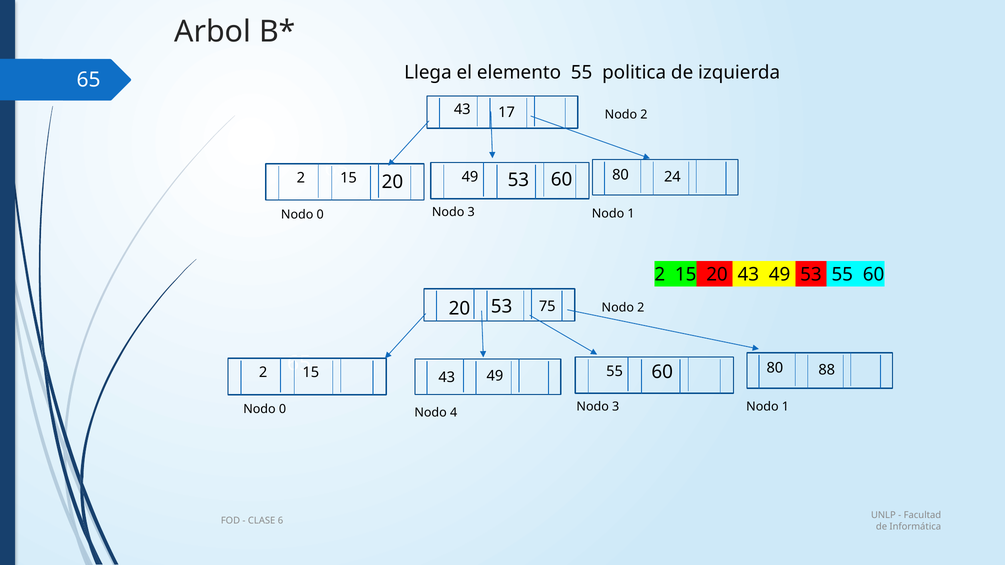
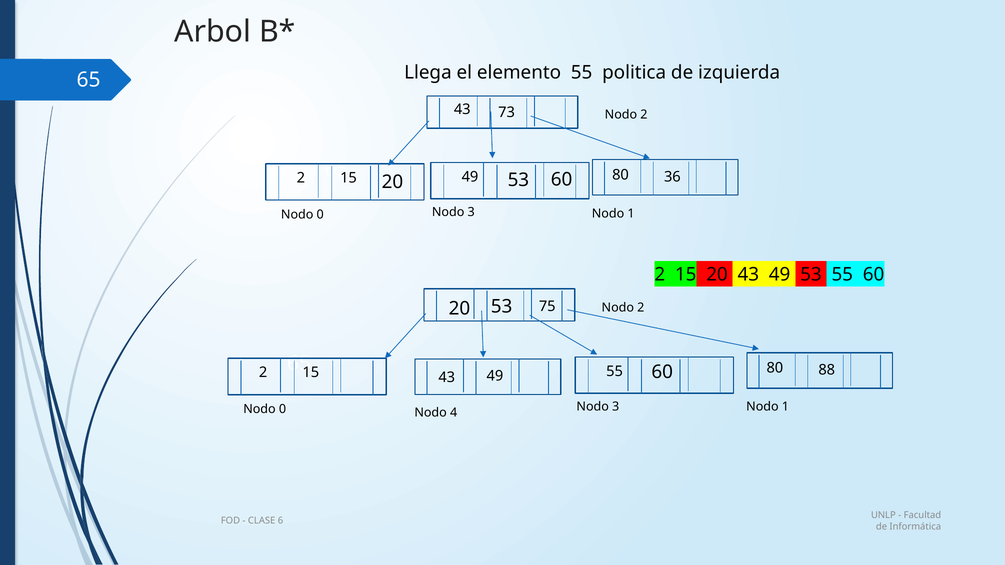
17: 17 -> 73
24: 24 -> 36
